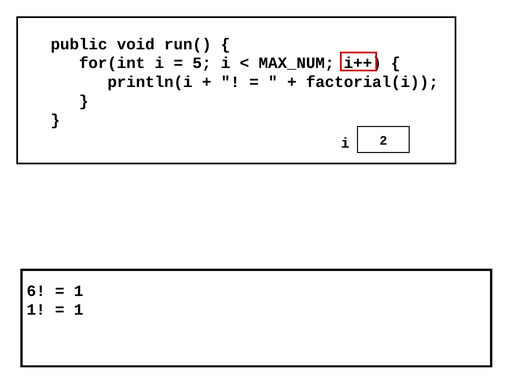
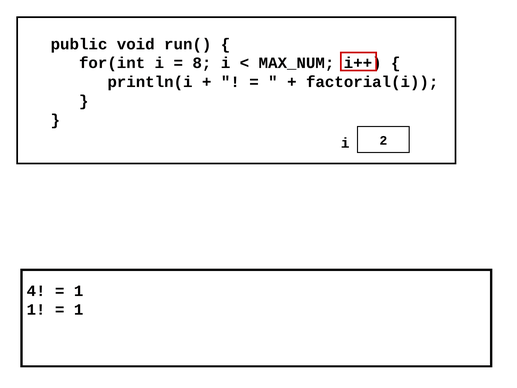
5: 5 -> 8
6: 6 -> 4
